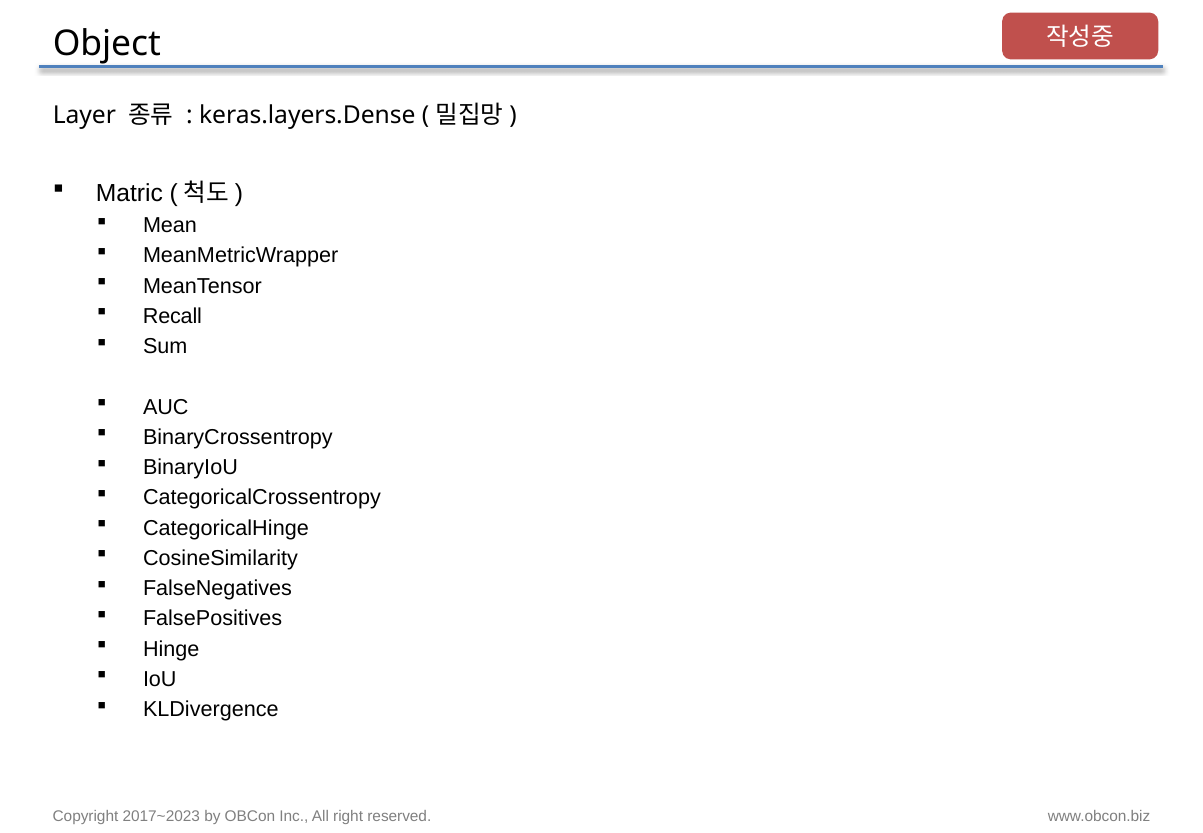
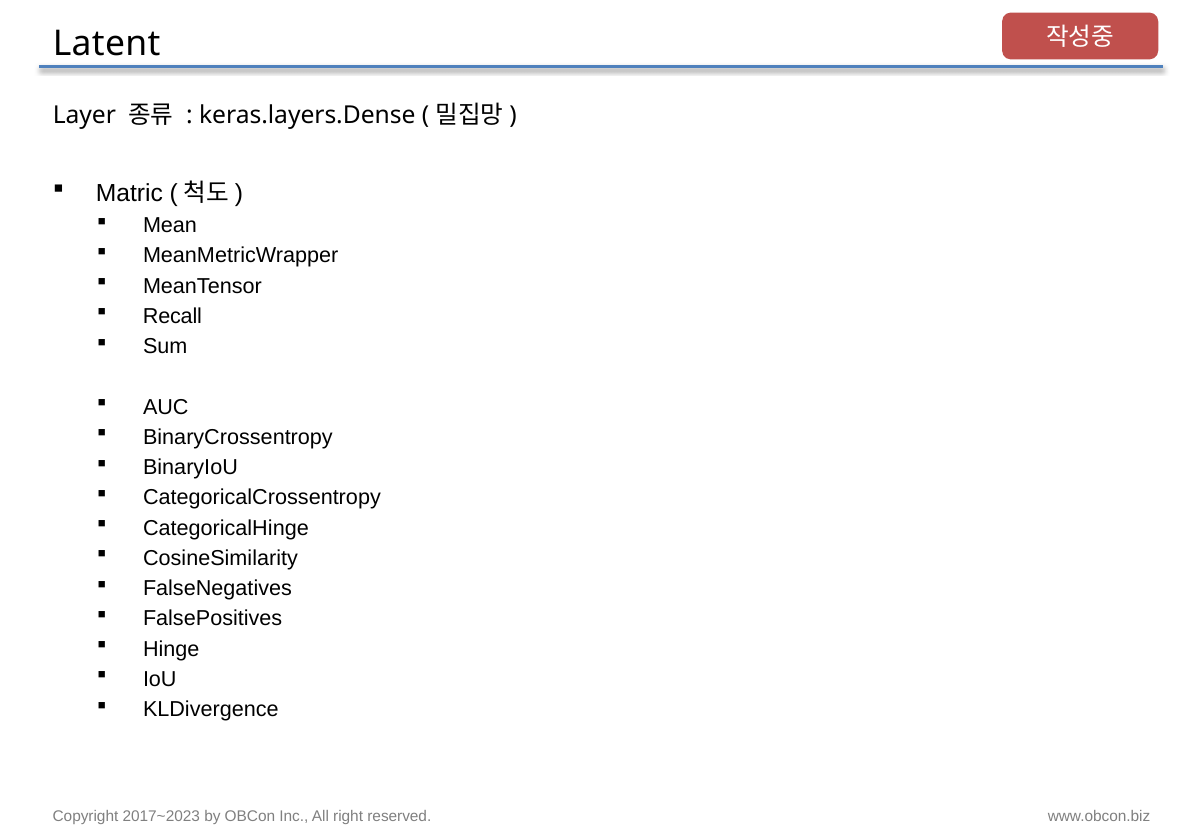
Object: Object -> Latent
